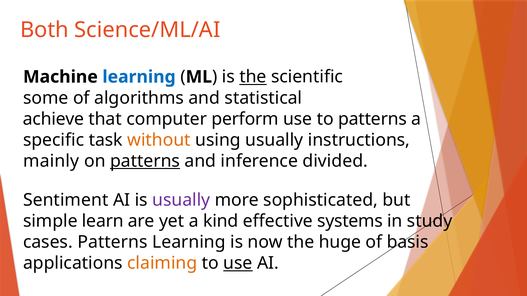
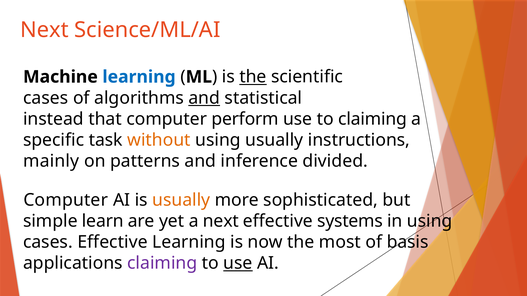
Both at (44, 30): Both -> Next
some at (46, 98): some -> cases
and at (204, 98) underline: none -> present
achieve: achieve -> instead
to patterns: patterns -> claiming
patterns at (145, 161) underline: present -> none
Sentiment at (66, 200): Sentiment -> Computer
usually at (181, 200) colour: purple -> orange
a kind: kind -> next
in study: study -> using
cases Patterns: Patterns -> Effective
huge: huge -> most
claiming at (162, 264) colour: orange -> purple
